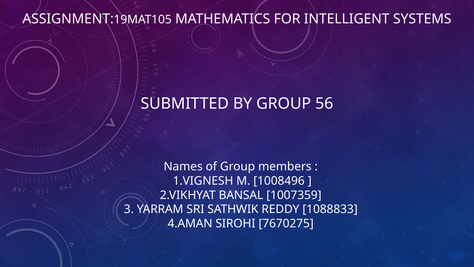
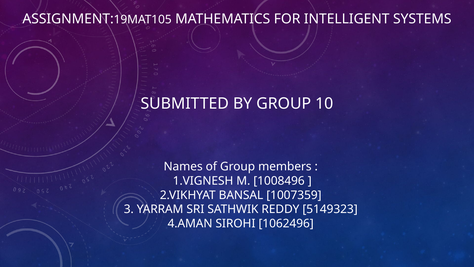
56: 56 -> 10
1088833: 1088833 -> 5149323
7670275: 7670275 -> 1062496
